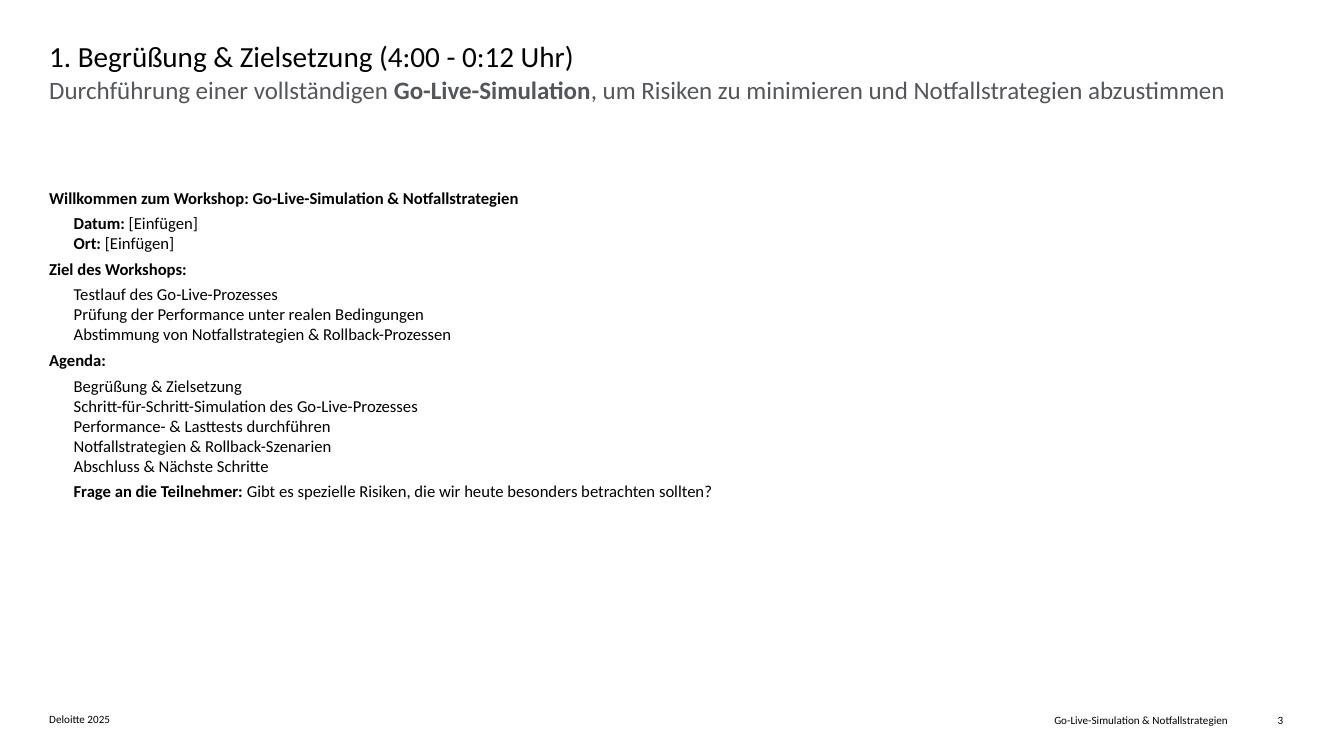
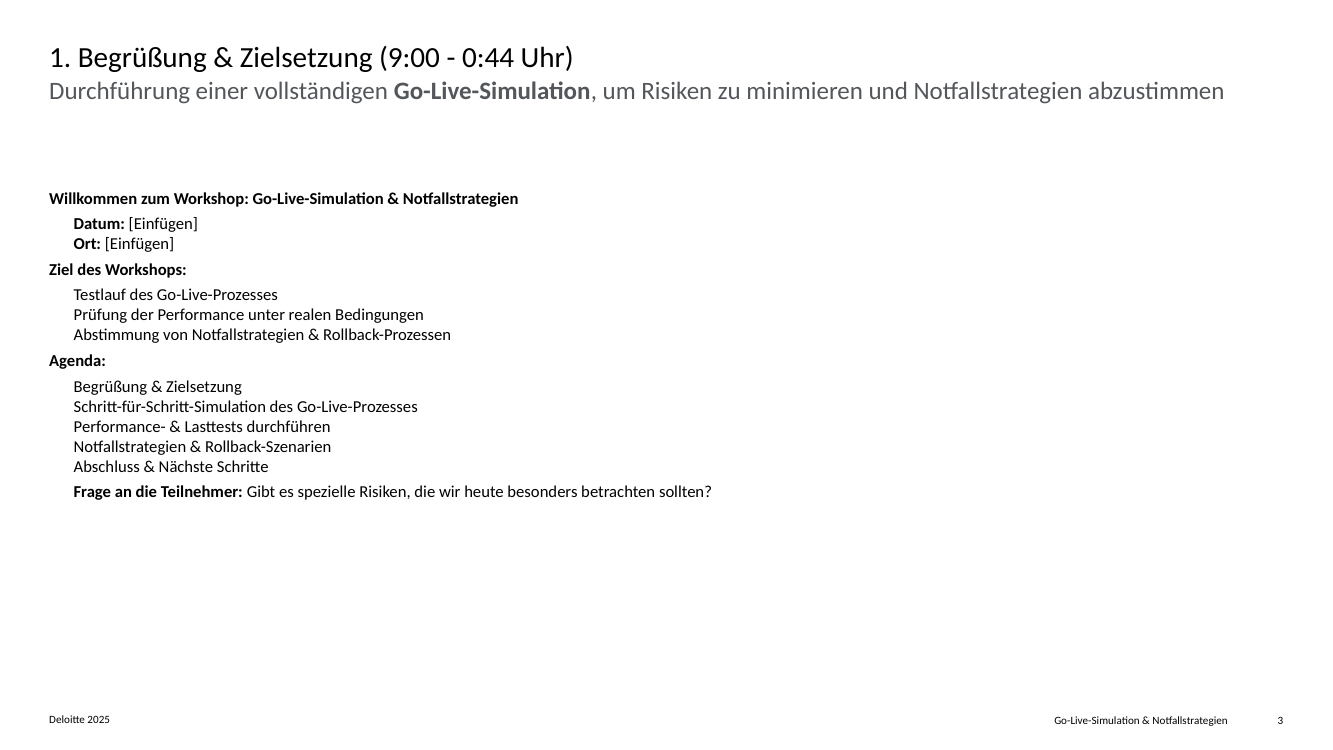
4:00: 4:00 -> 9:00
0:12: 0:12 -> 0:44
